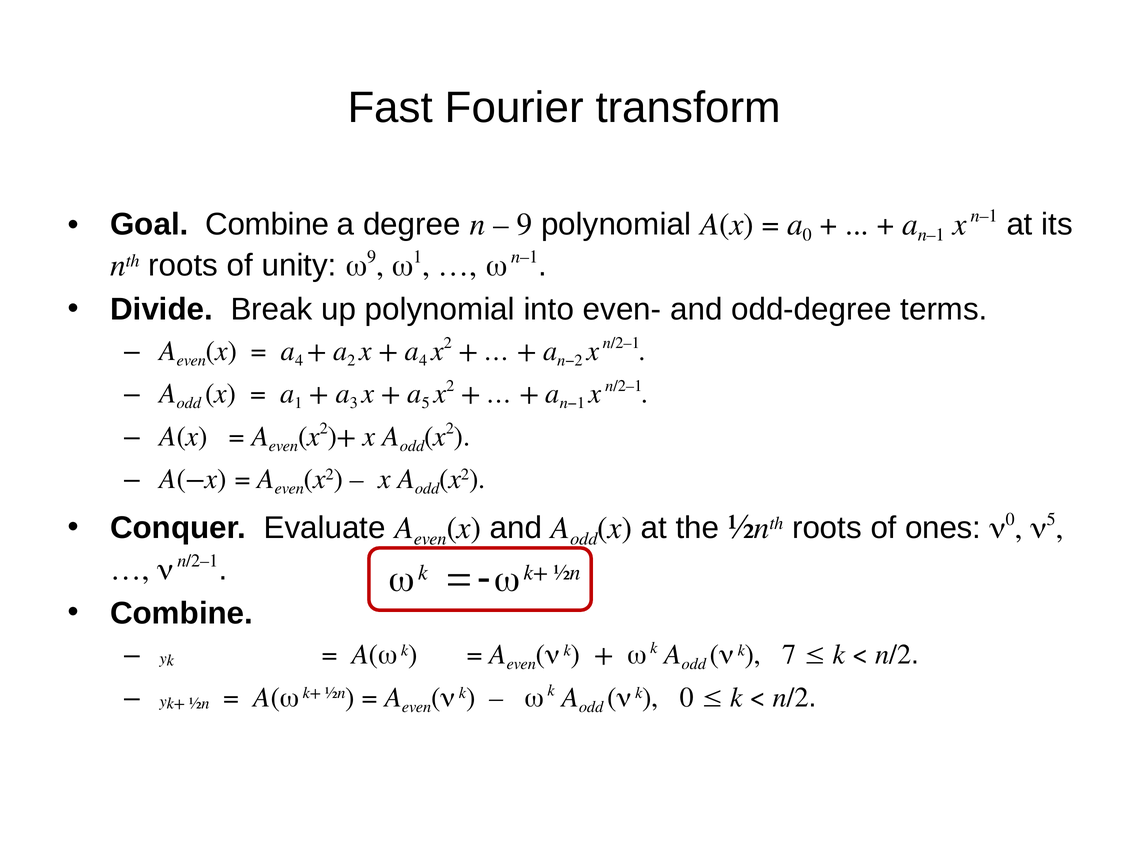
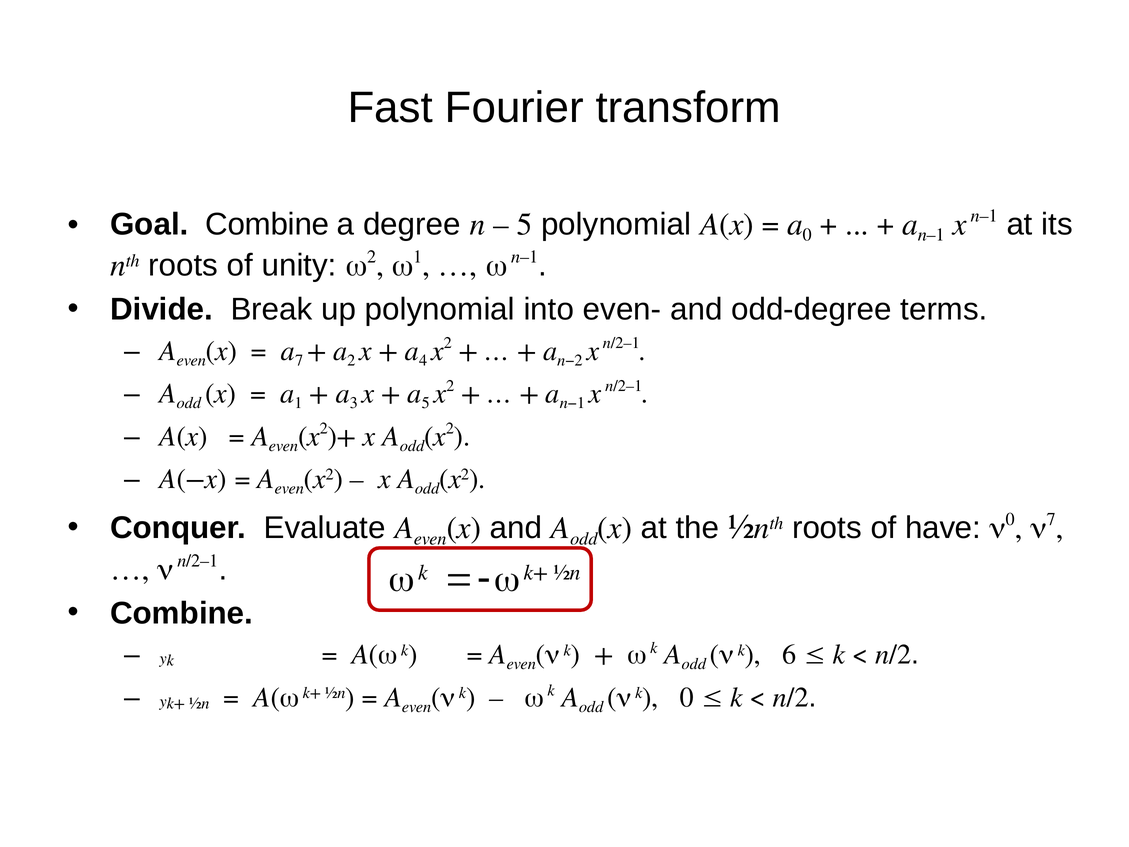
9 at (525, 224): 9 -> 5
9 at (372, 257): 9 -> 2
4 at (299, 360): 4 -> 7
ones: ones -> have
n 5: 5 -> 7
7: 7 -> 6
